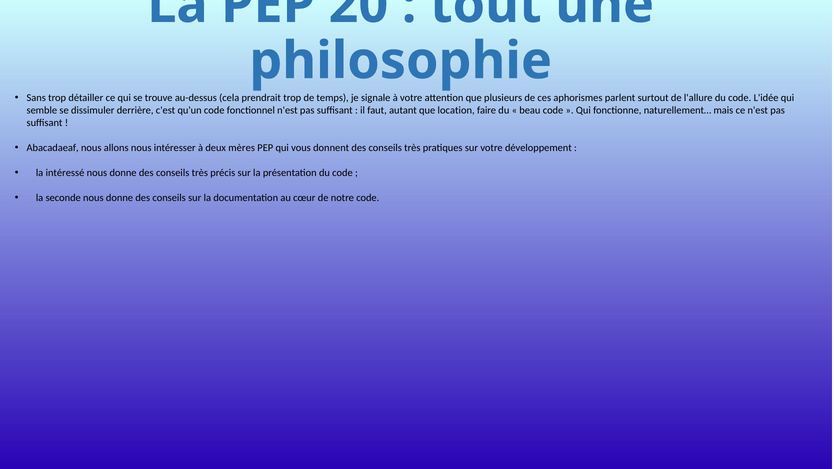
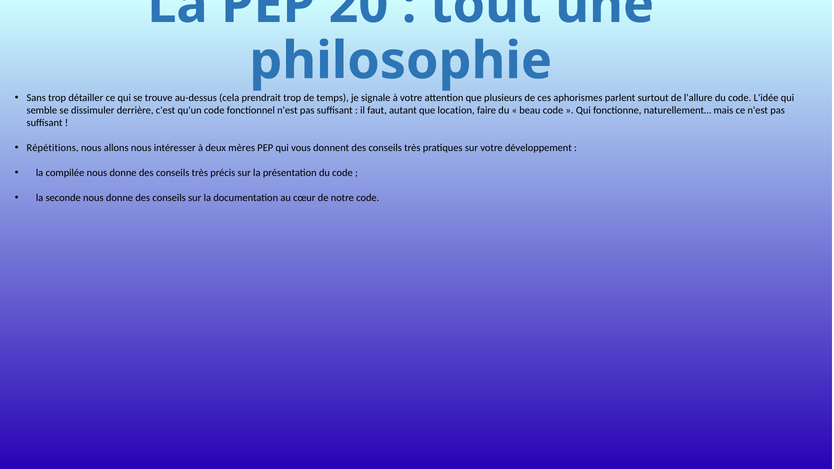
Abacadaeaf: Abacadaeaf -> Répétitions
intéressé: intéressé -> compilée
